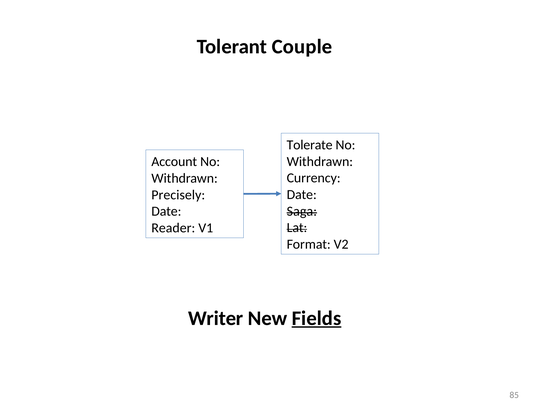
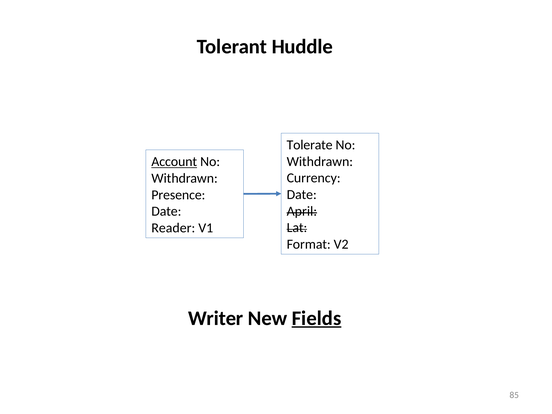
Couple: Couple -> Huddle
Account underline: none -> present
Precisely: Precisely -> Presence
Saga: Saga -> April
